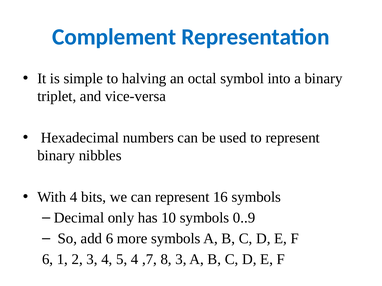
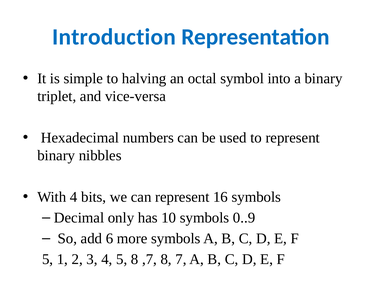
Complement: Complement -> Introduction
6 at (48, 260): 6 -> 5
5 4: 4 -> 8
8 3: 3 -> 7
